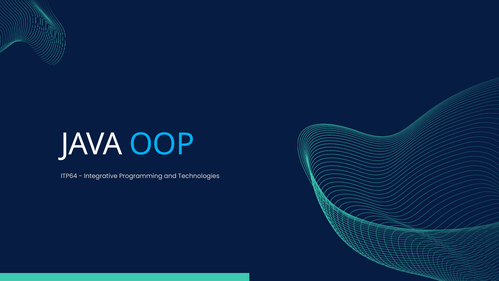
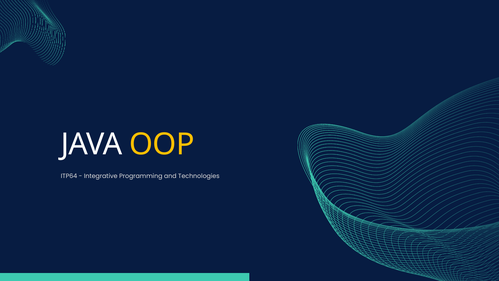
OOP colour: light blue -> yellow
